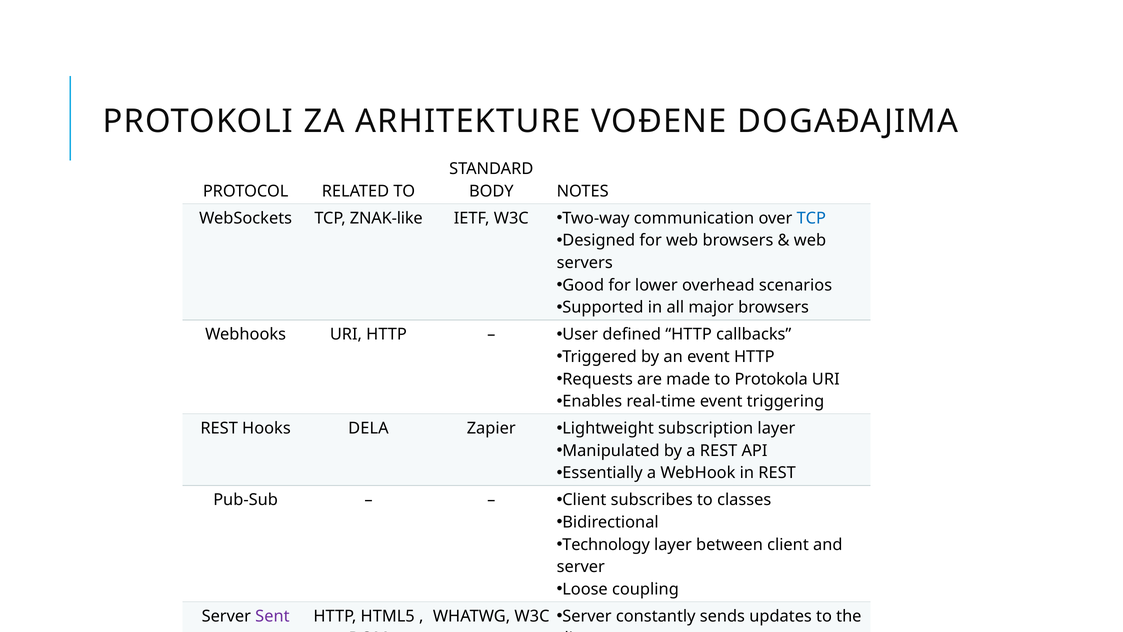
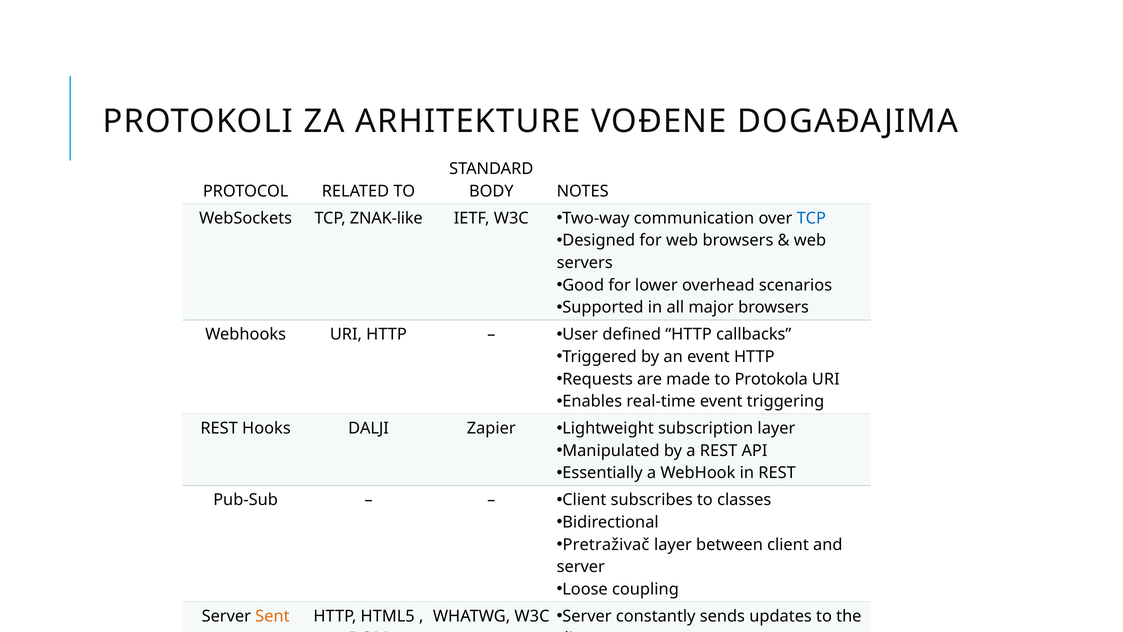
DELA: DELA -> DALJI
Technology: Technology -> Pretraživač
Sent colour: purple -> orange
